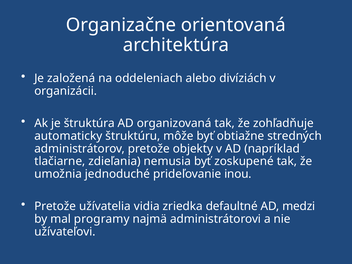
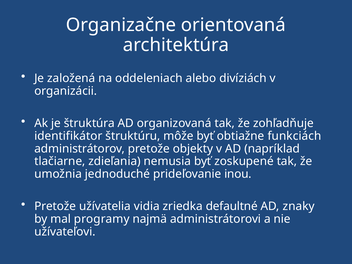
automaticky: automaticky -> identifikátor
stredných: stredných -> funkciách
medzi: medzi -> znaky
